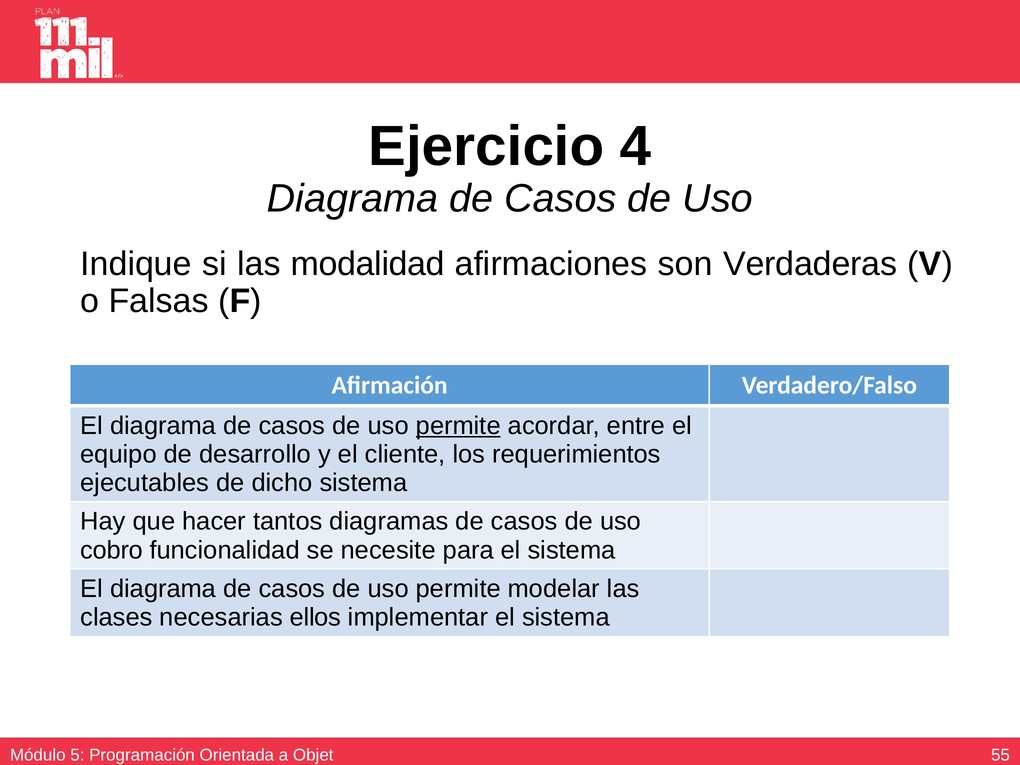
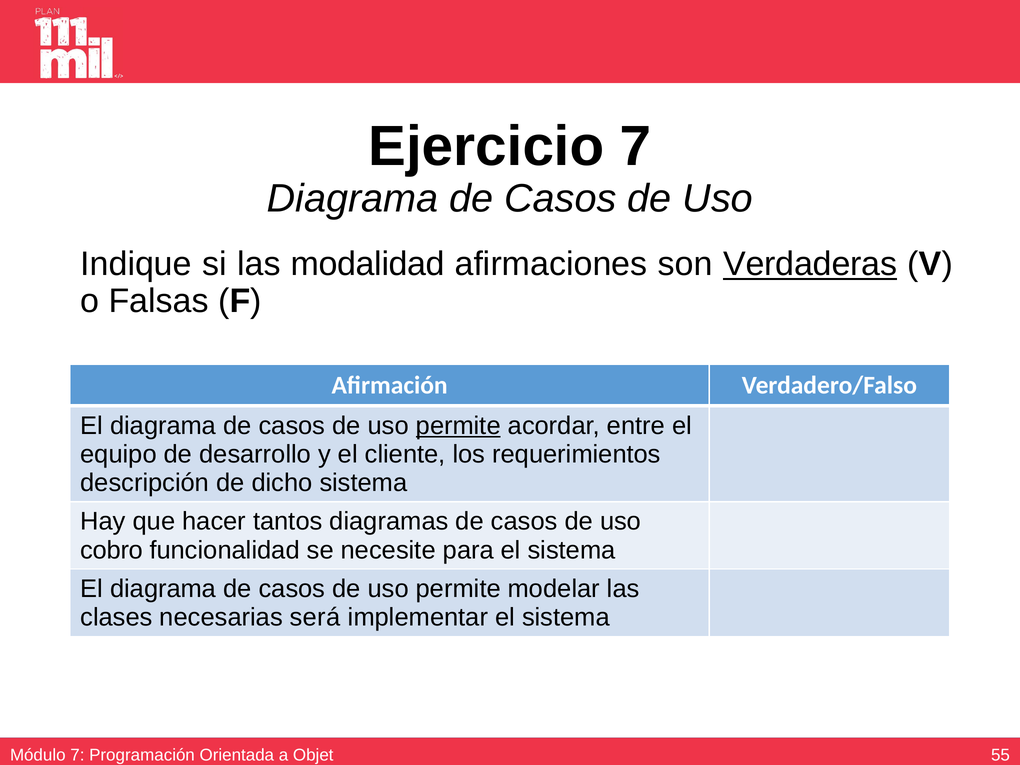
Ejercicio 4: 4 -> 7
Verdaderas underline: none -> present
ejecutables: ejecutables -> descripción
ellos: ellos -> será
Módulo 5: 5 -> 7
